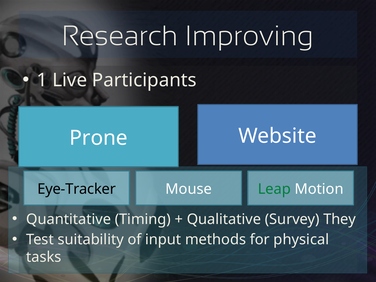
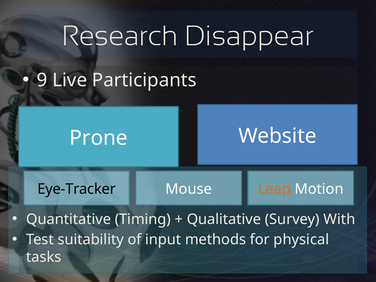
Improving: Improving -> Disappear
1: 1 -> 9
Leap colour: green -> orange
They: They -> With
